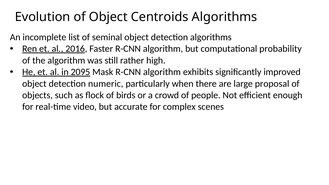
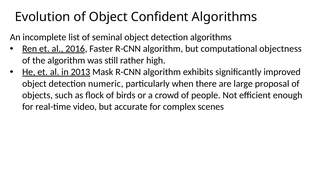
Centroids: Centroids -> Confident
probability: probability -> objectness
2095: 2095 -> 2013
